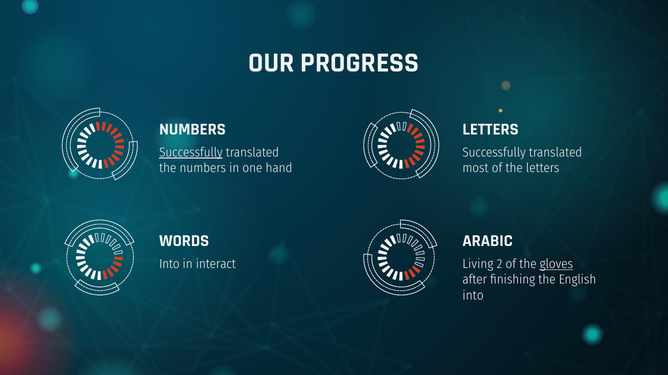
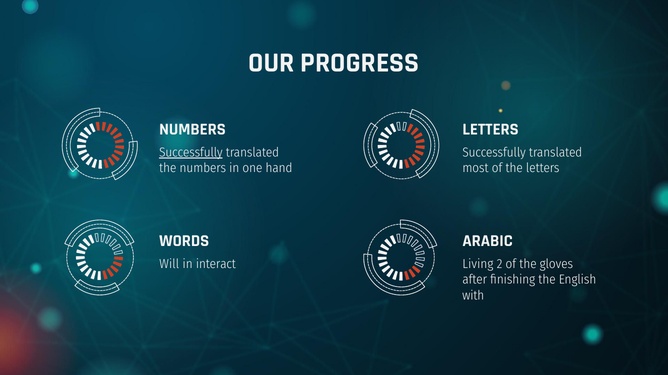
Into at (169, 265): Into -> Will
gloves underline: present -> none
into at (473, 296): into -> with
